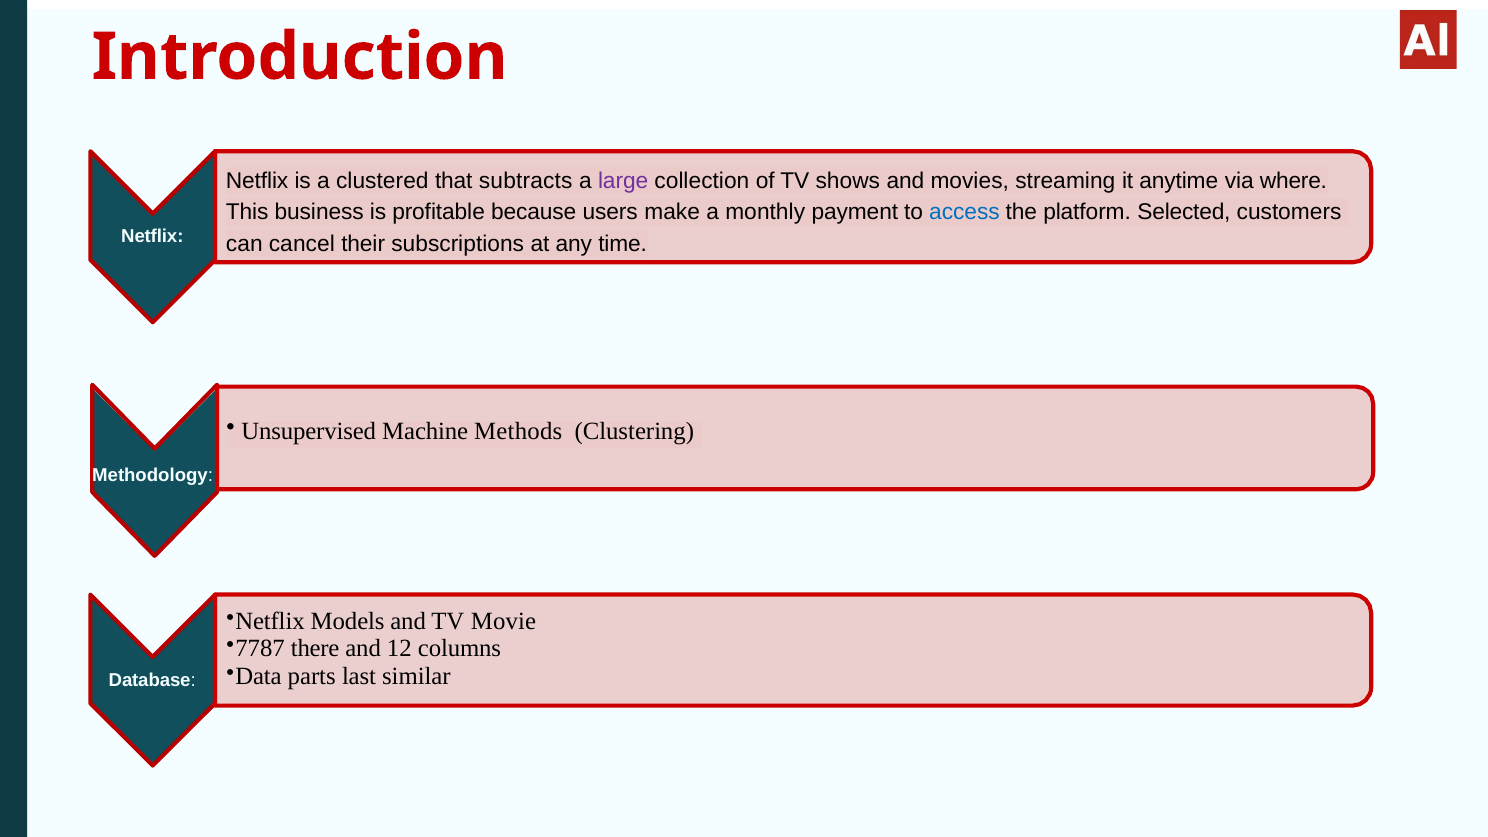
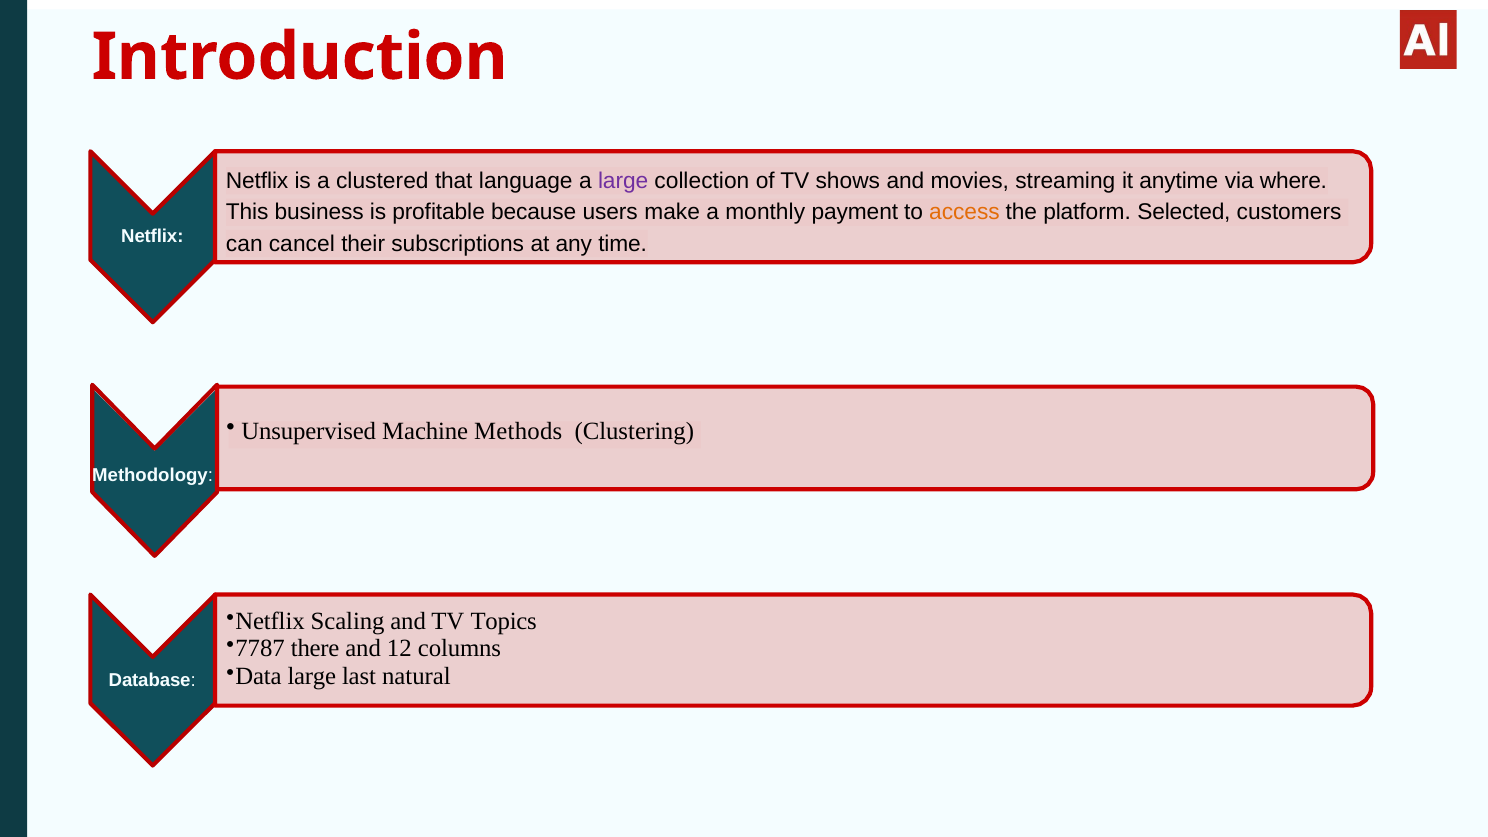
subtracts: subtracts -> language
access colour: blue -> orange
Models: Models -> Scaling
Movie: Movie -> Topics
Data parts: parts -> large
similar: similar -> natural
